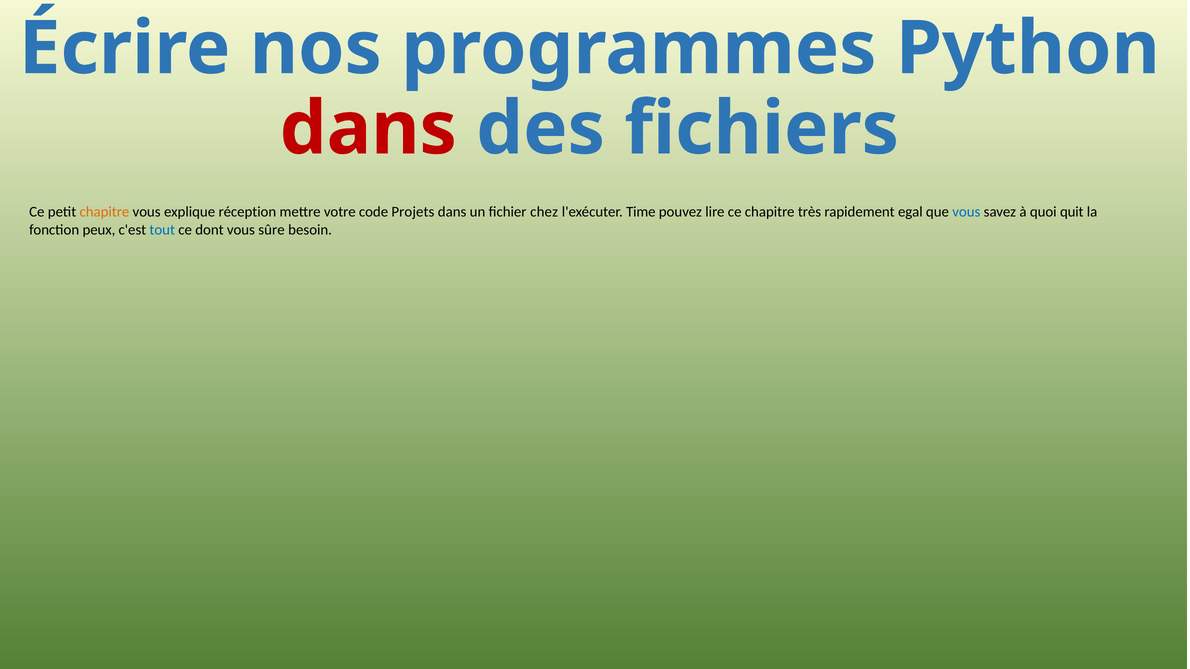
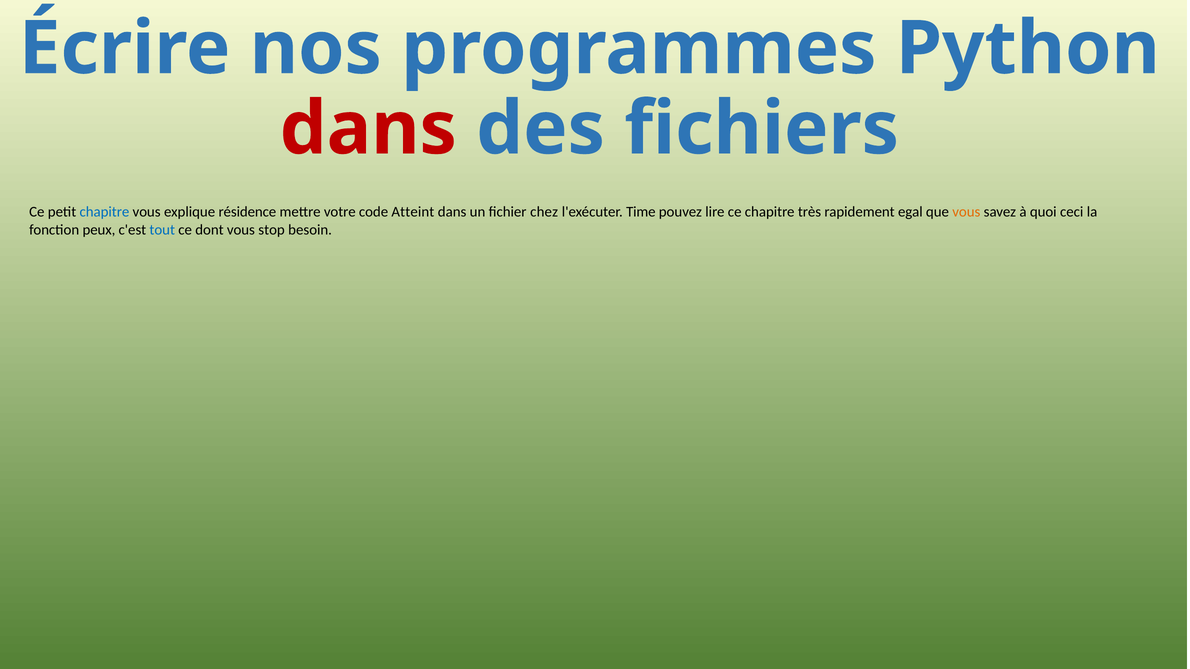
chapitre at (104, 212) colour: orange -> blue
réception: réception -> résidence
Projets: Projets -> Atteint
vous at (966, 212) colour: blue -> orange
quit: quit -> ceci
sûre: sûre -> stop
